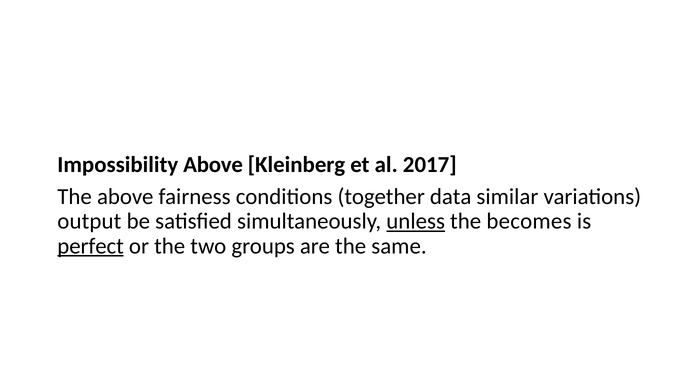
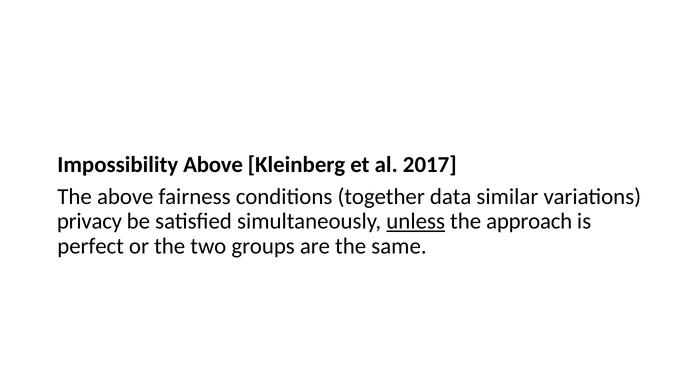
output: output -> privacy
becomes: becomes -> approach
perfect underline: present -> none
